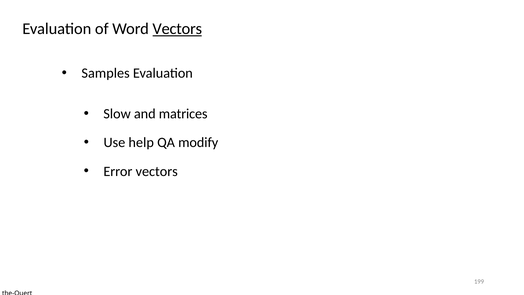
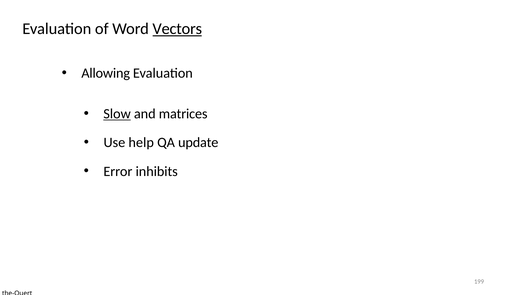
Samples: Samples -> Allowing
Slow underline: none -> present
modify: modify -> update
Error vectors: vectors -> inhibits
